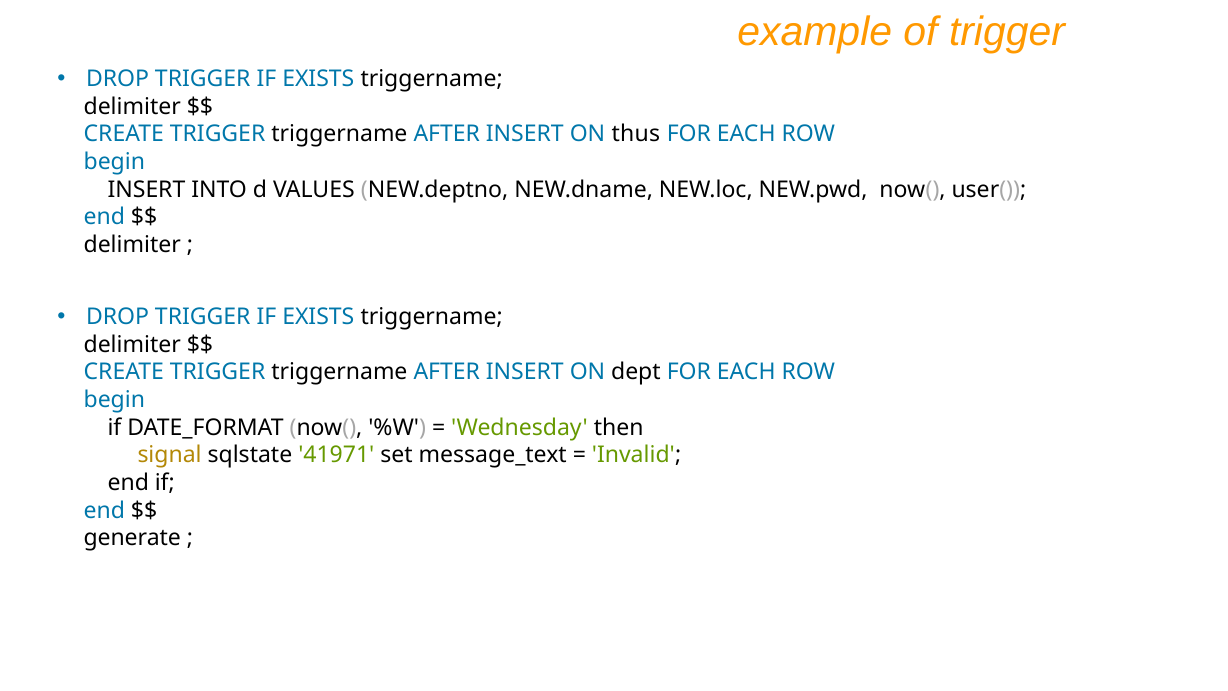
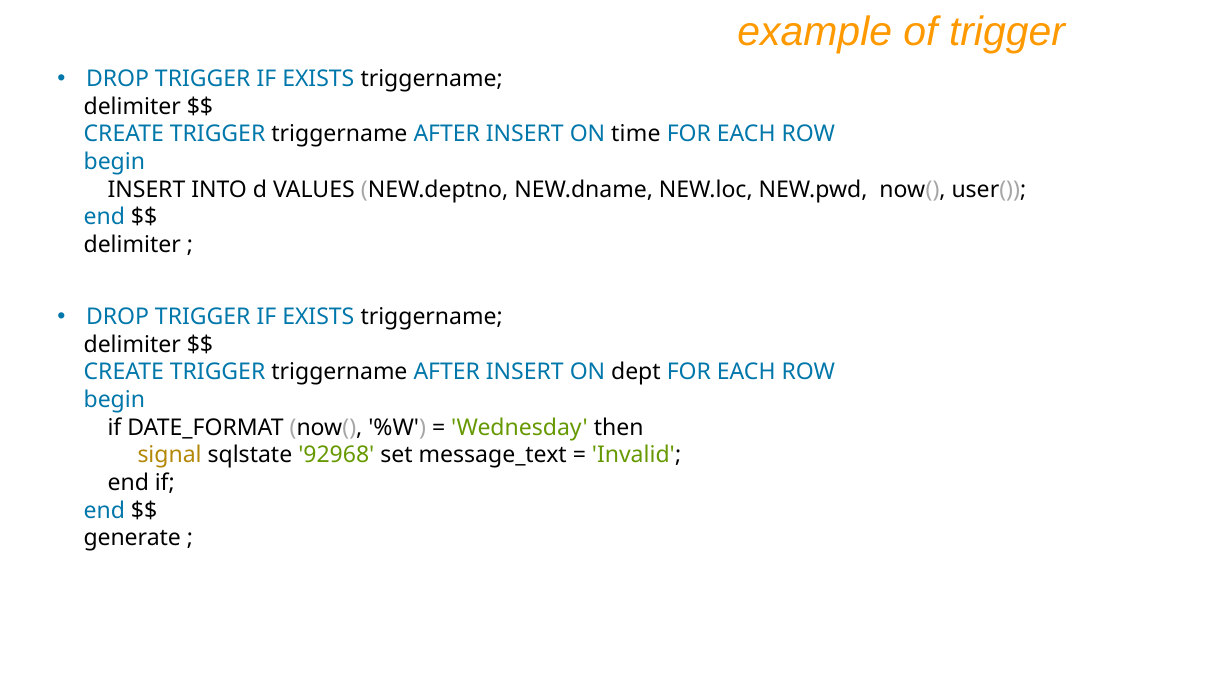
thus: thus -> time
41971: 41971 -> 92968
